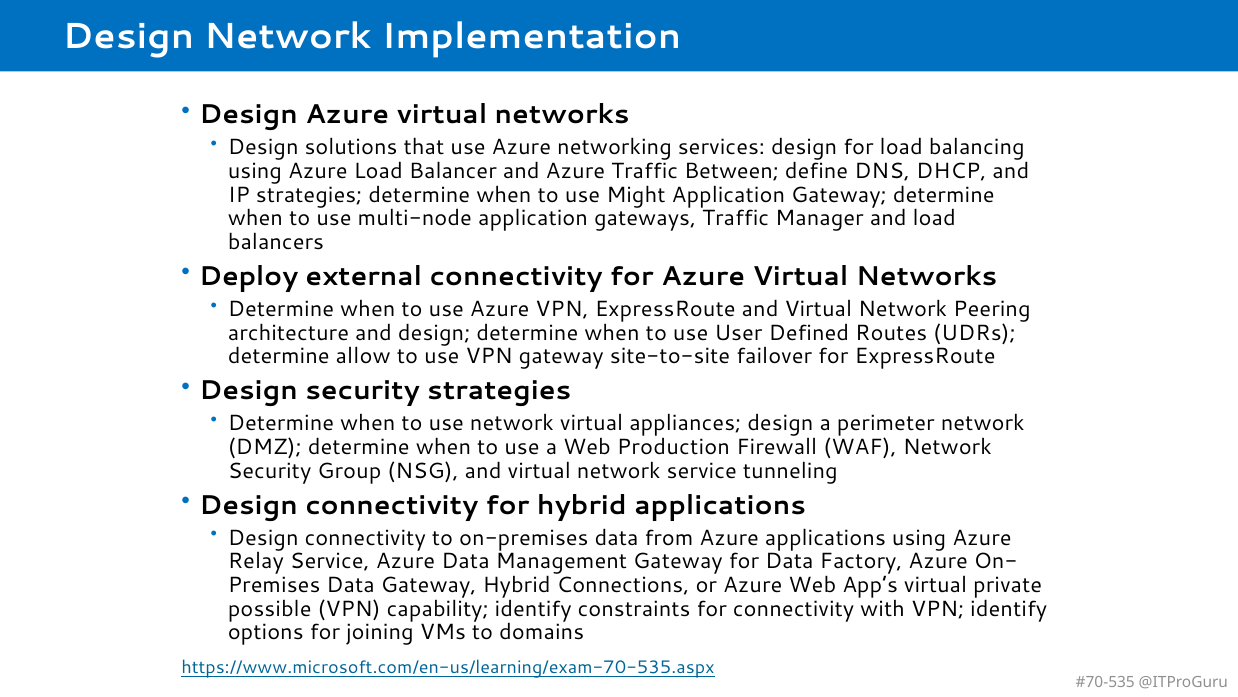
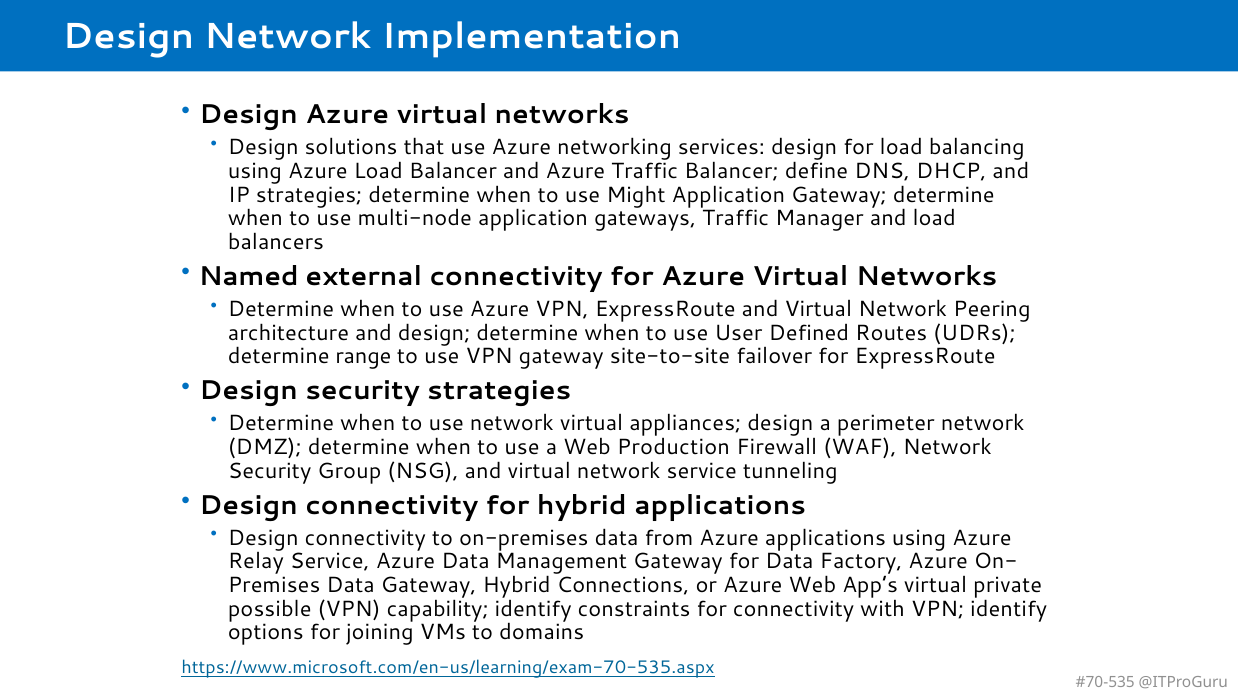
Traffic Between: Between -> Balancer
Deploy: Deploy -> Named
allow: allow -> range
